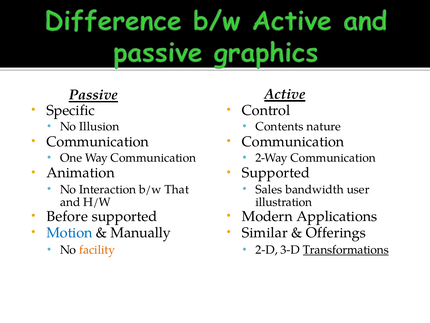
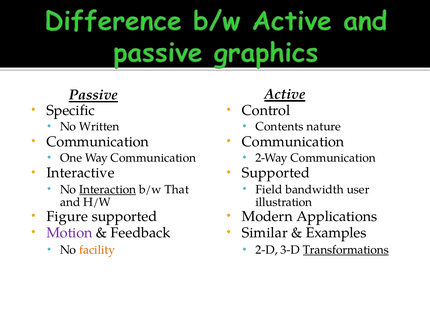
Illusion: Illusion -> Written
Animation: Animation -> Interactive
Interaction underline: none -> present
Sales: Sales -> Field
Before: Before -> Figure
Motion colour: blue -> purple
Manually: Manually -> Feedback
Offerings: Offerings -> Examples
